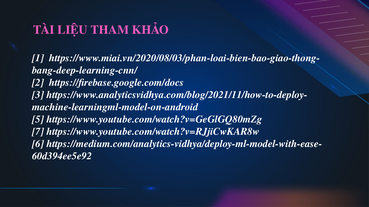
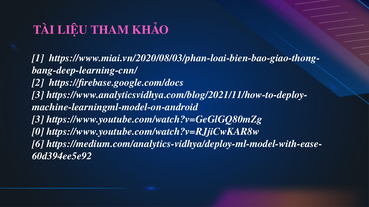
5 at (38, 120): 5 -> 3
7: 7 -> 0
